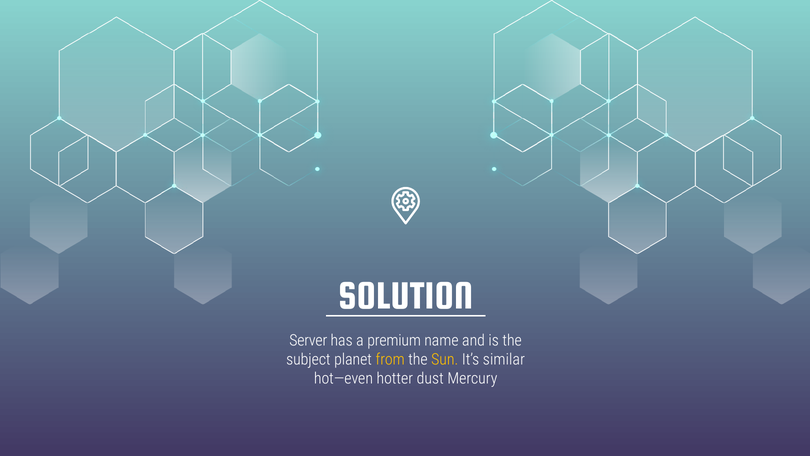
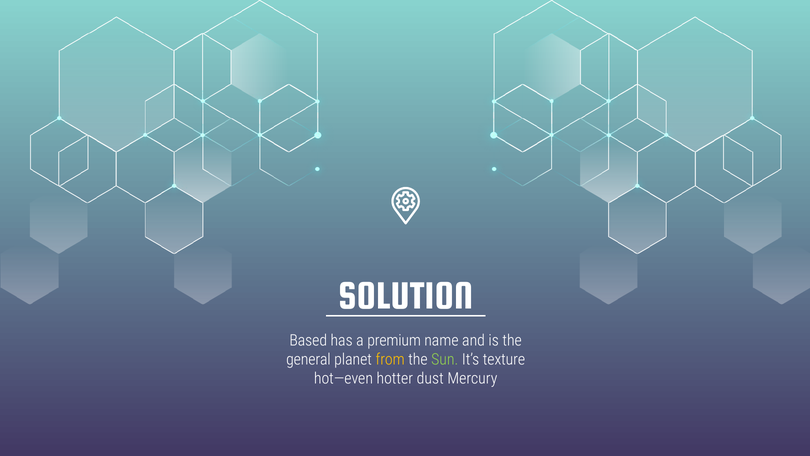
Server: Server -> Based
subject: subject -> general
Sun colour: yellow -> light green
similar: similar -> texture
